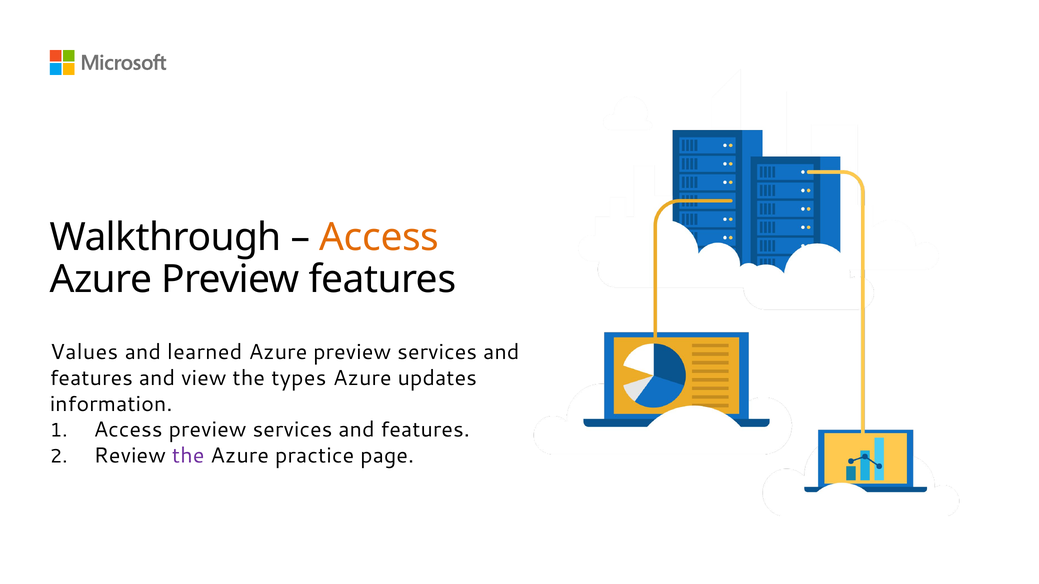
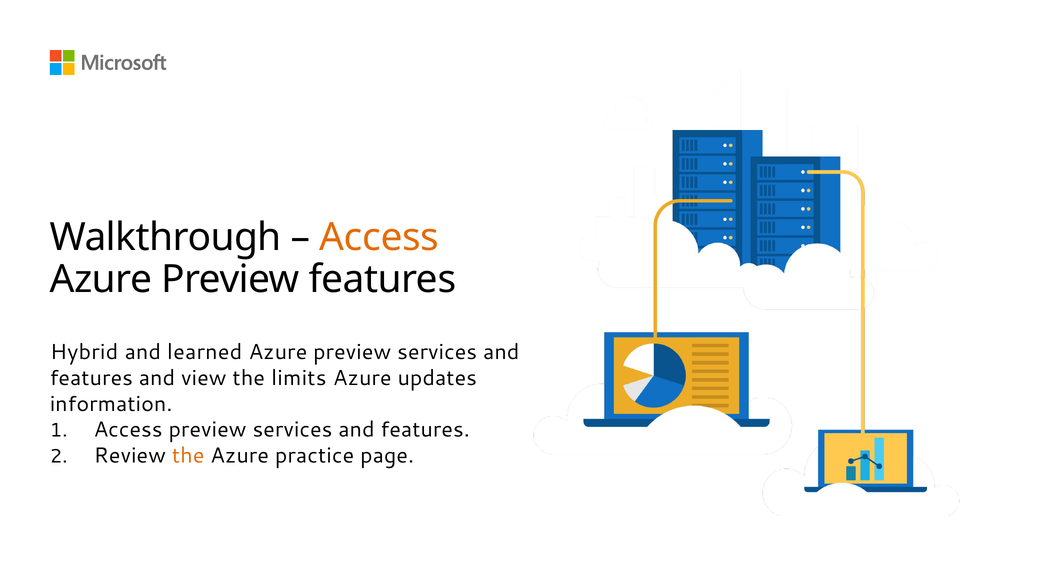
Values: Values -> Hybrid
types: types -> limits
the at (188, 456) colour: purple -> orange
